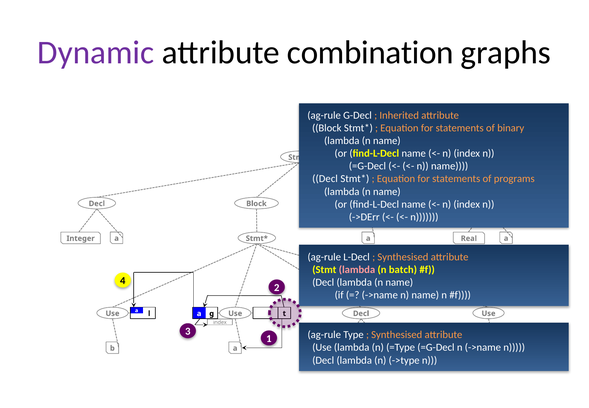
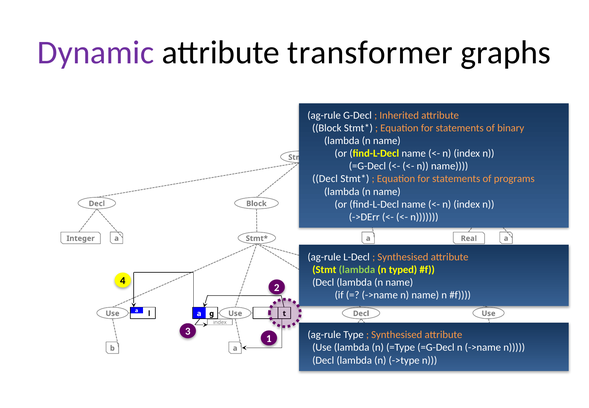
combination: combination -> transformer
lambda at (357, 269) colour: pink -> light green
batch: batch -> typed
